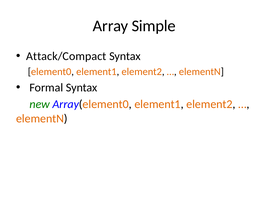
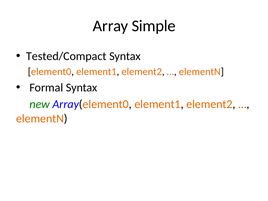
Attack/Compact: Attack/Compact -> Tested/Compact
